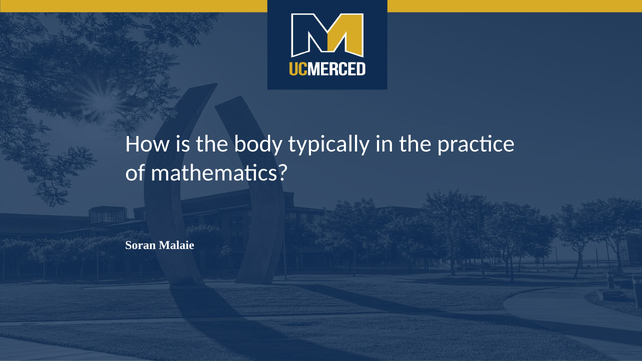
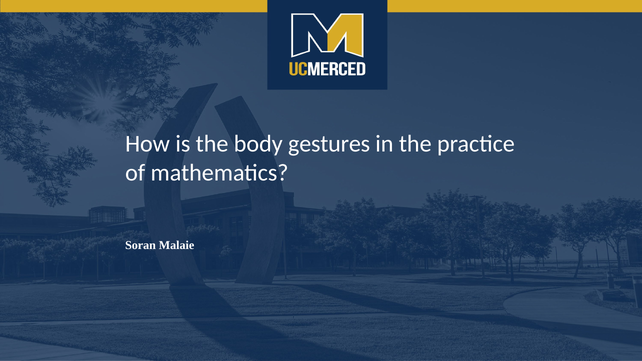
typically: typically -> gestures
